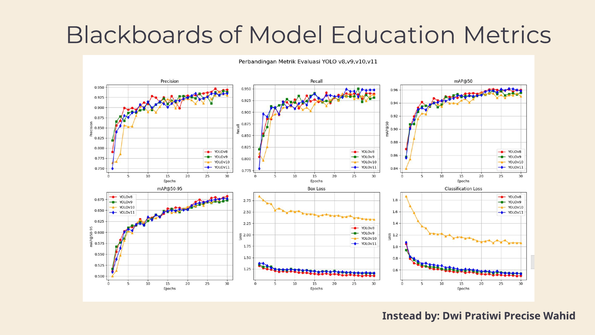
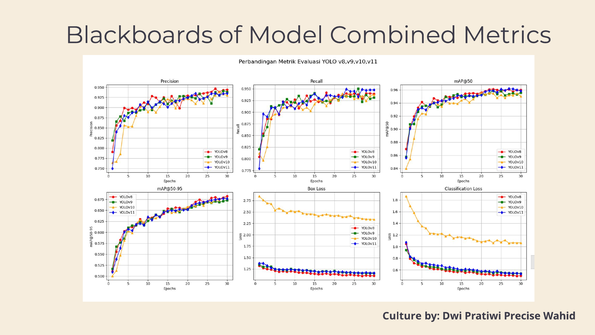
Education: Education -> Combined
Instead: Instead -> Culture
